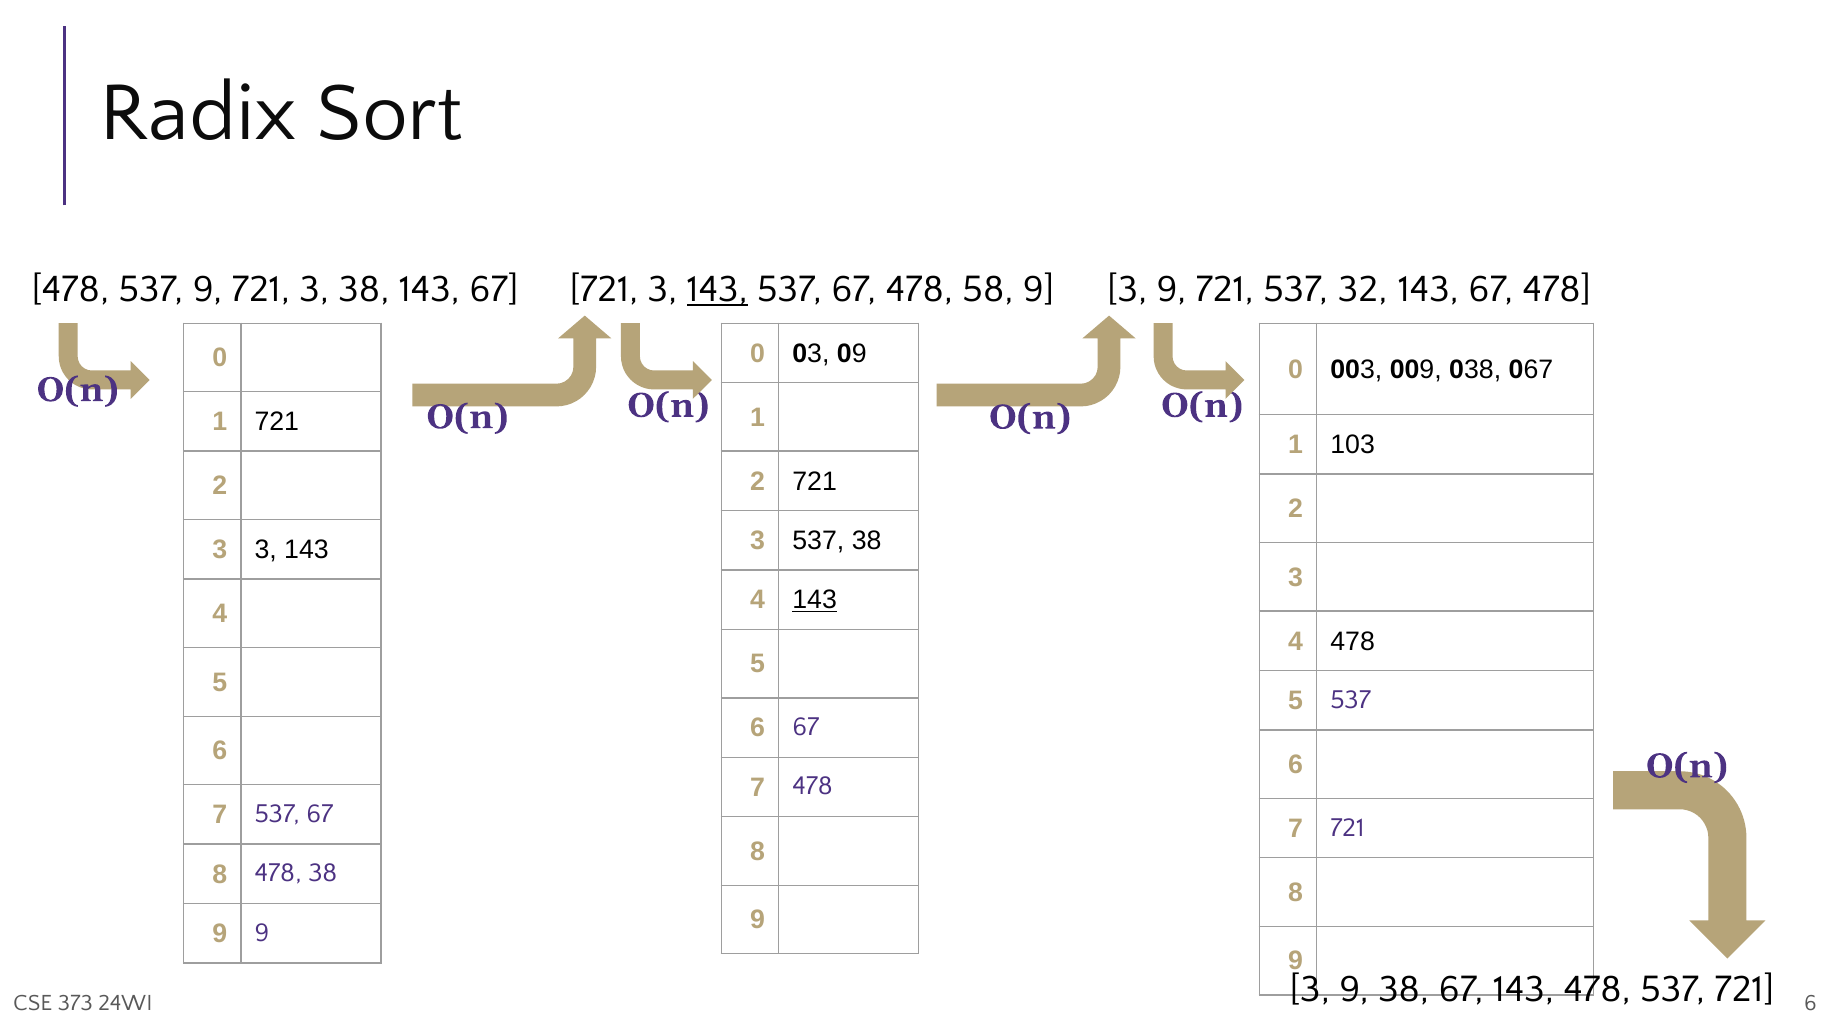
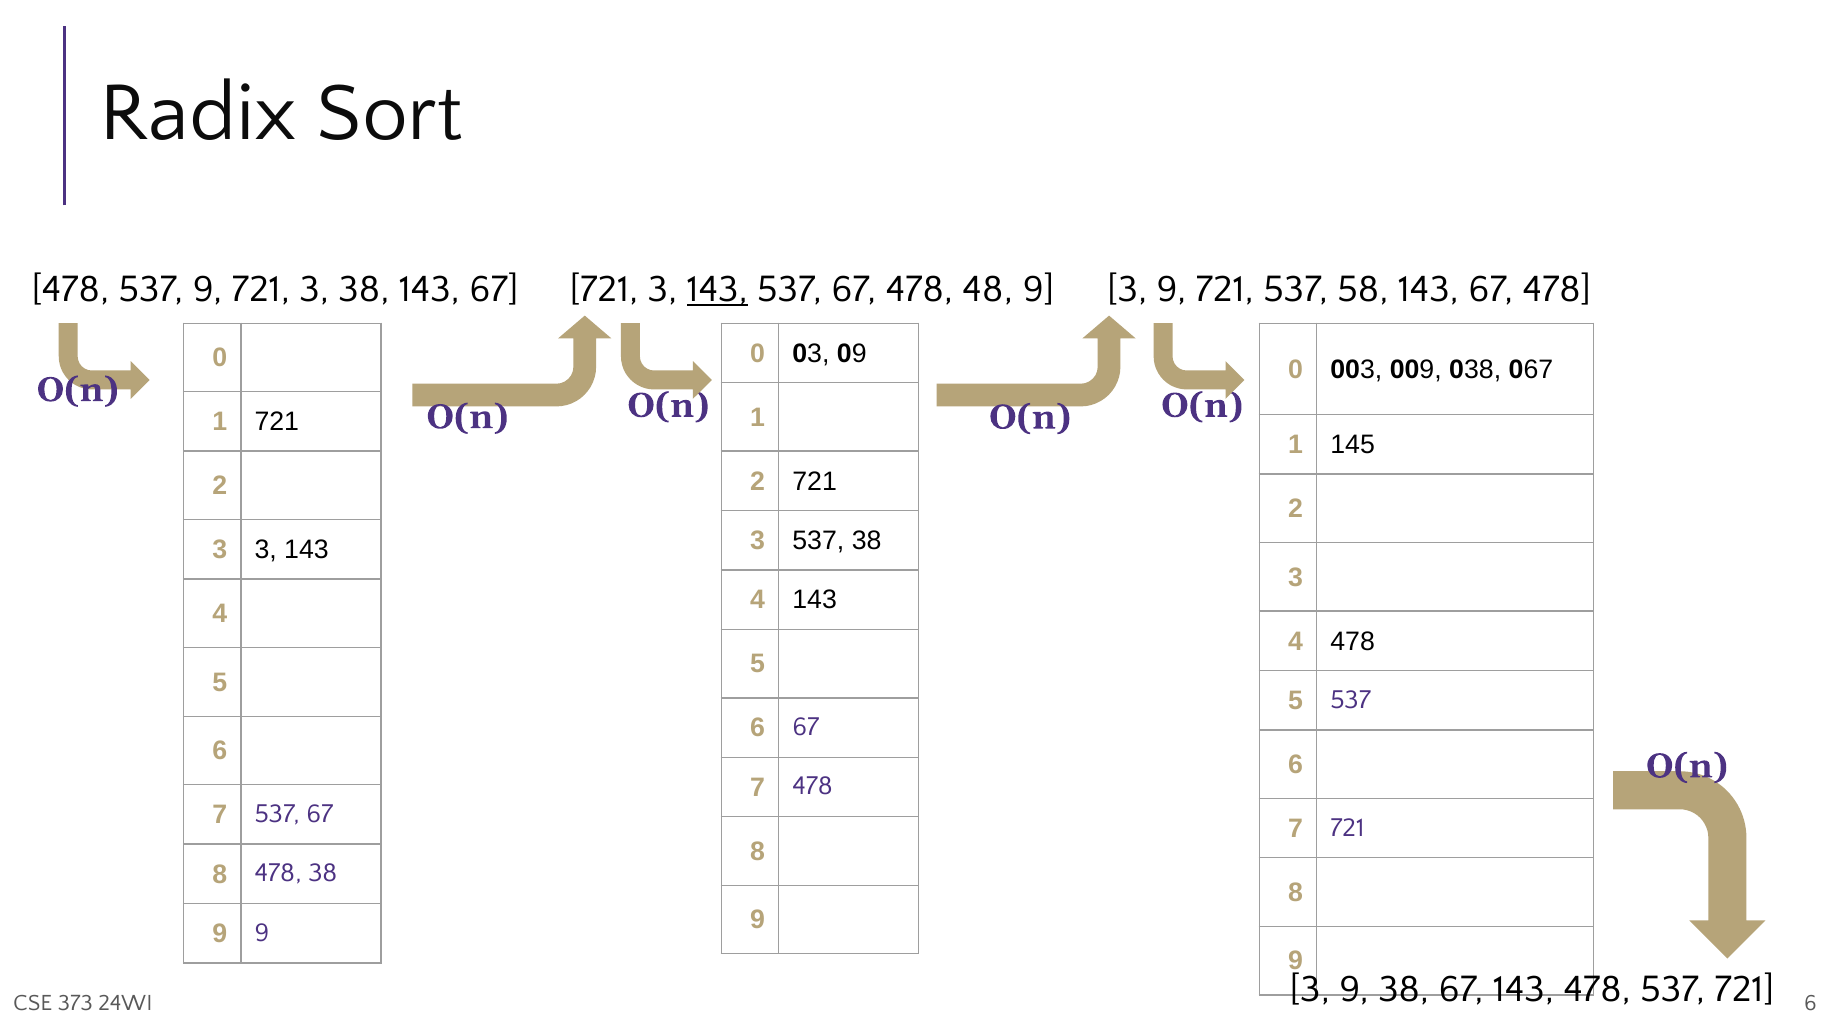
58: 58 -> 48
32: 32 -> 58
103: 103 -> 145
143 at (815, 600) underline: present -> none
